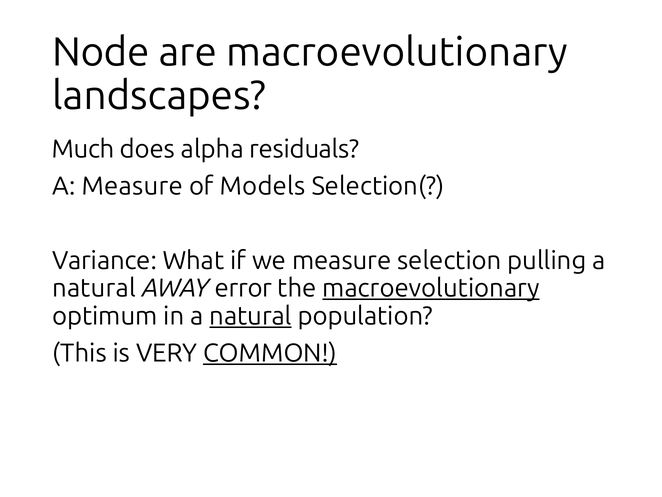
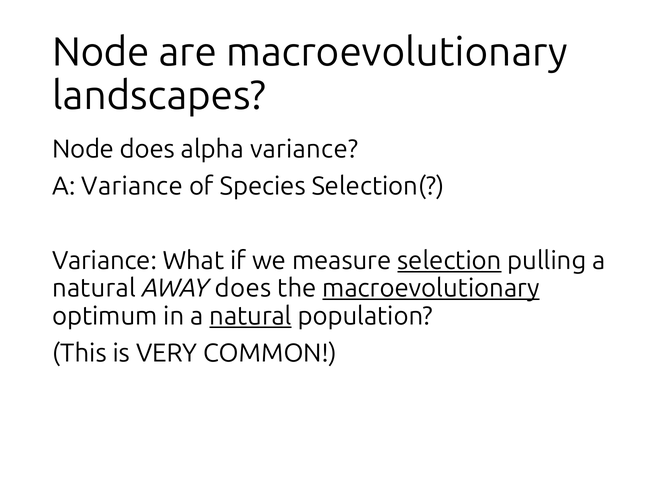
Much at (83, 149): Much -> Node
alpha residuals: residuals -> variance
A Measure: Measure -> Variance
Models: Models -> Species
selection underline: none -> present
AWAY error: error -> does
COMMON underline: present -> none
